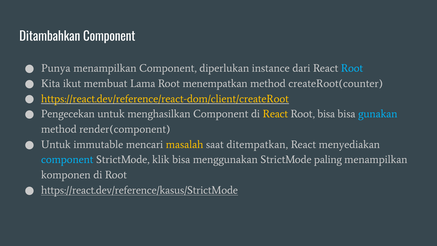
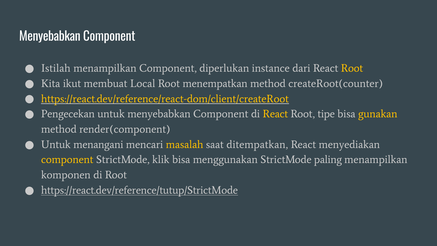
Ditambahkan at (50, 37): Ditambahkan -> Menyebabkan
Punya: Punya -> Istilah
Root at (352, 68) colour: light blue -> yellow
Lama: Lama -> Local
untuk menghasilkan: menghasilkan -> menyebabkan
Root bisa: bisa -> tipe
gunakan colour: light blue -> yellow
immutable: immutable -> menangani
component at (67, 160) colour: light blue -> yellow
https://react.dev/reference/kasus/StrictMode: https://react.dev/reference/kasus/StrictMode -> https://react.dev/reference/tutup/StrictMode
